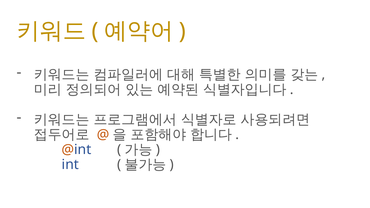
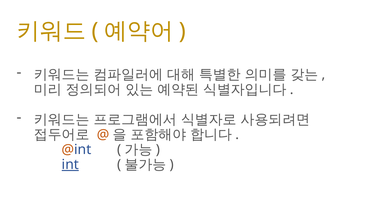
int underline: none -> present
